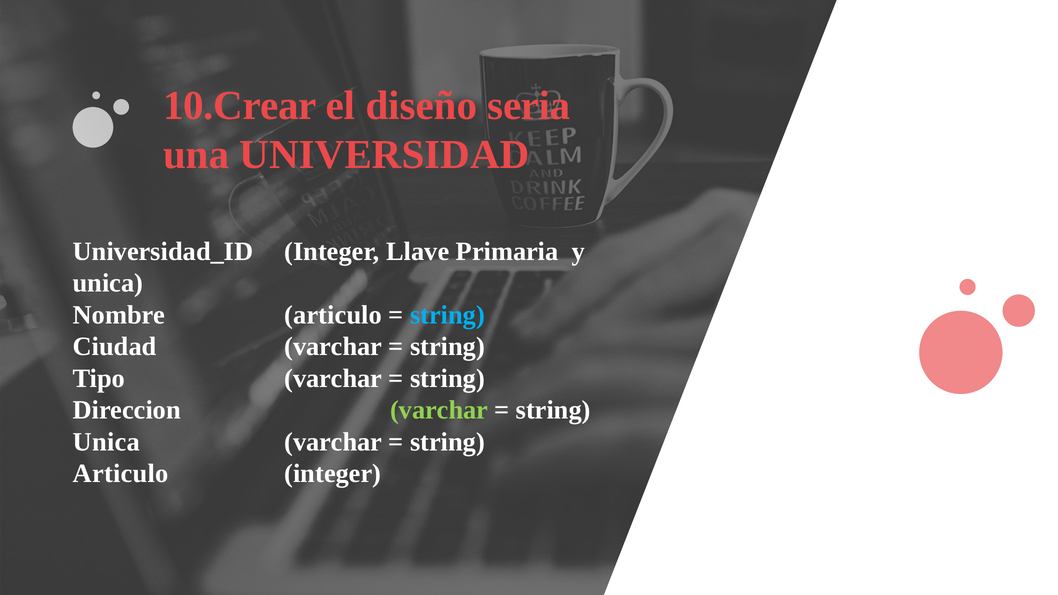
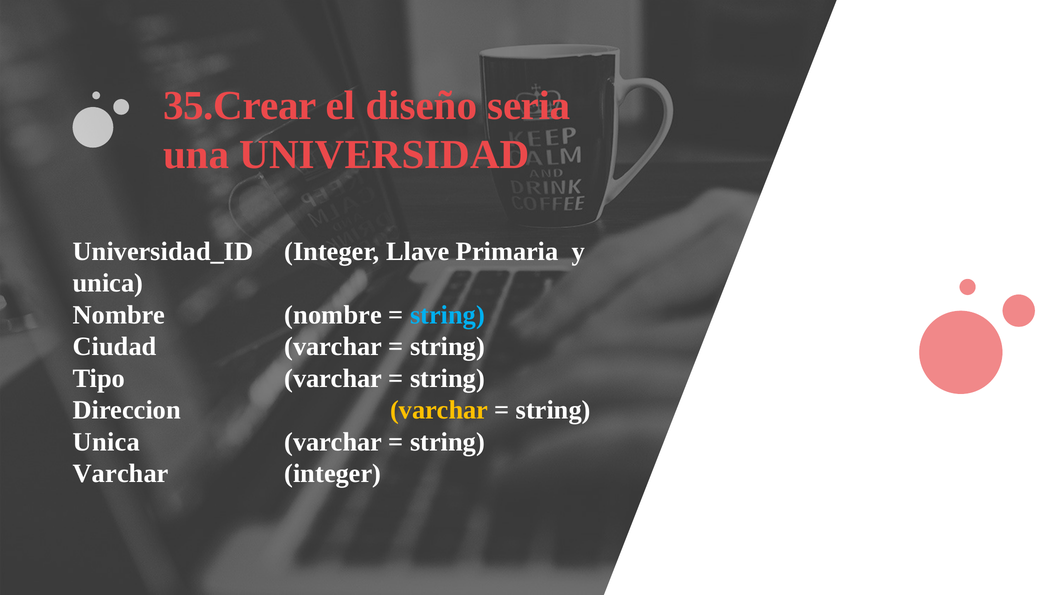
10.Crear: 10.Crear -> 35.Crear
Nombre articulo: articulo -> nombre
varchar at (439, 410) colour: light green -> yellow
Articulo at (121, 474): Articulo -> Varchar
